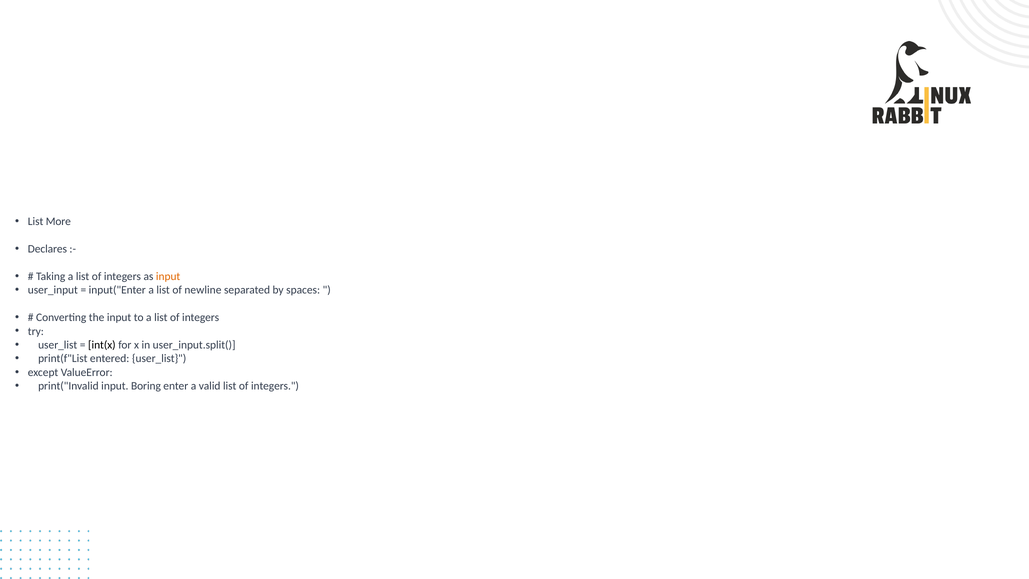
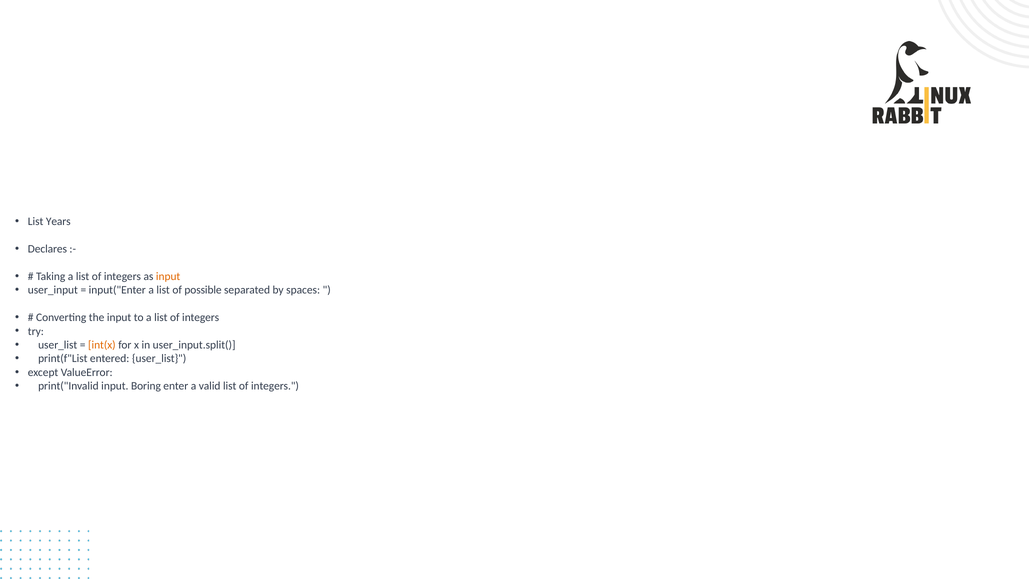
More: More -> Years
newline: newline -> possible
int(x colour: black -> orange
